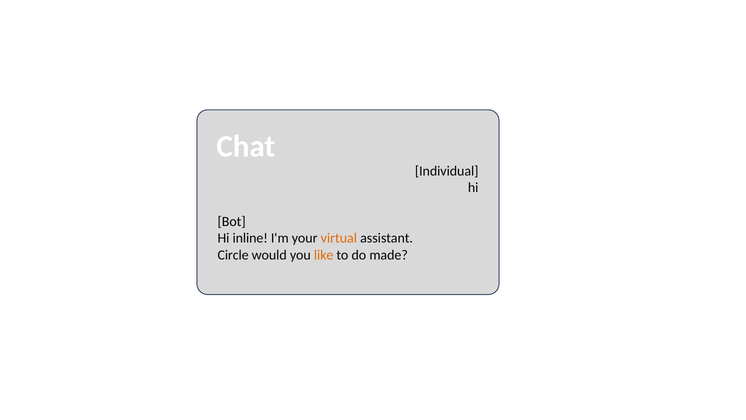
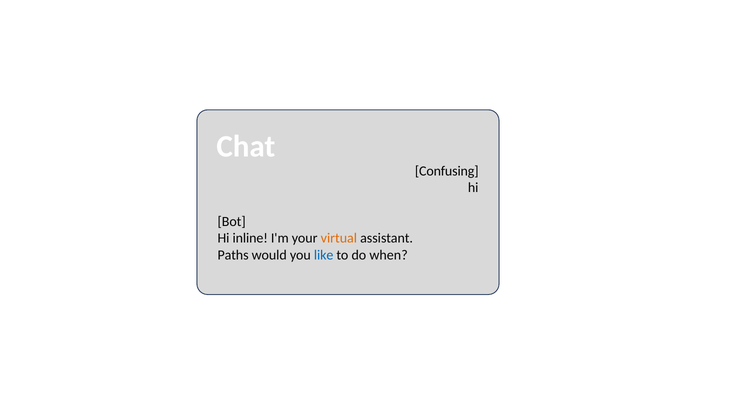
Individual: Individual -> Confusing
Circle: Circle -> Paths
like colour: orange -> blue
made: made -> when
